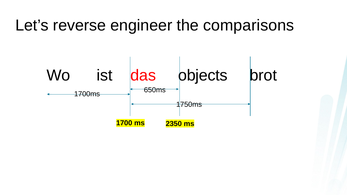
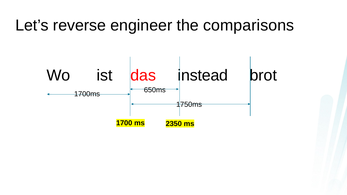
objects: objects -> instead
